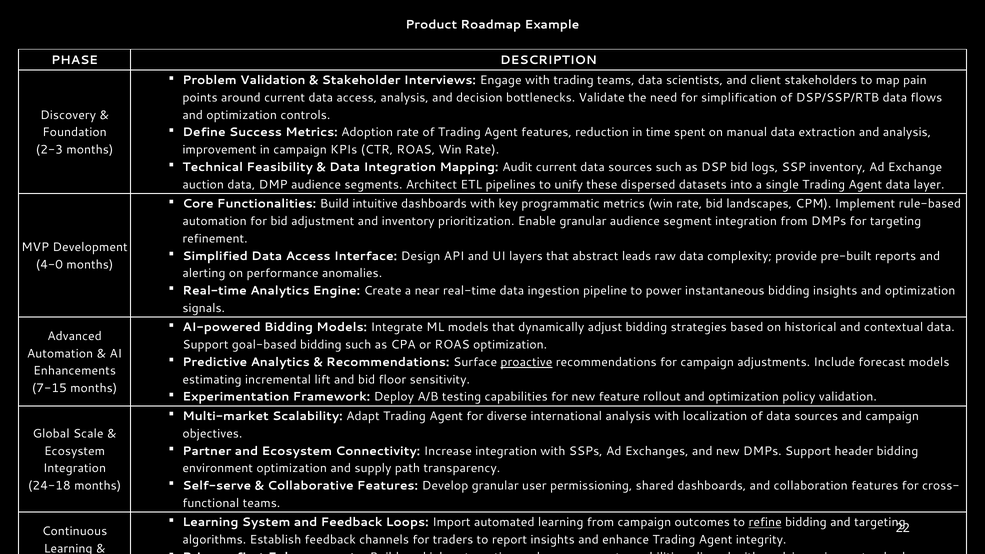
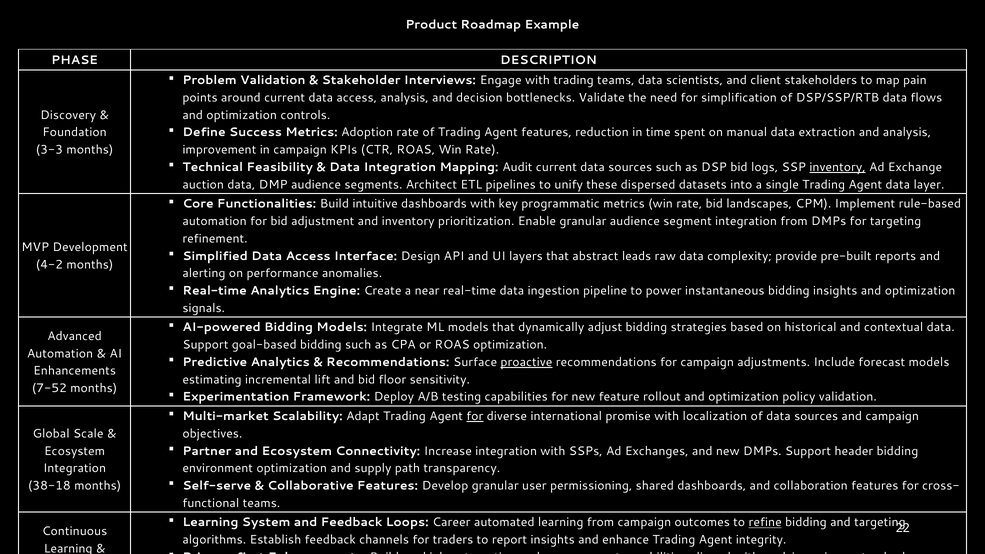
2-3: 2-3 -> 3-3
inventory at (838, 167) underline: none -> present
4-0: 4-0 -> 4-2
7-15: 7-15 -> 7-52
for at (475, 416) underline: none -> present
international analysis: analysis -> promise
24-18: 24-18 -> 38-18
Import: Import -> Career
